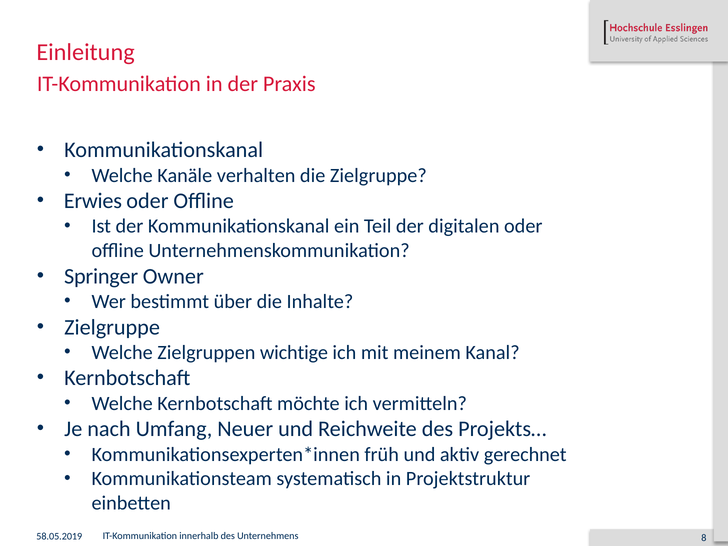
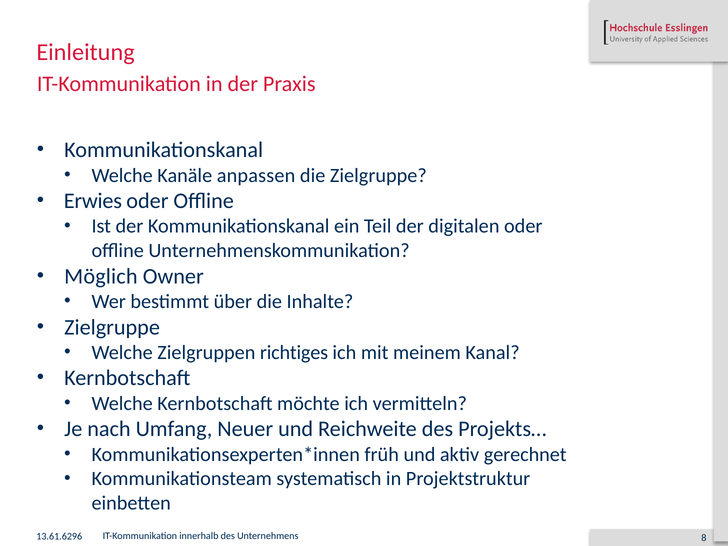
verhalten: verhalten -> anpassen
Springer: Springer -> Möglich
wichtige: wichtige -> richtiges
58.05.2019: 58.05.2019 -> 13.61.6296
